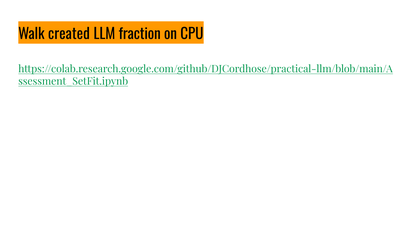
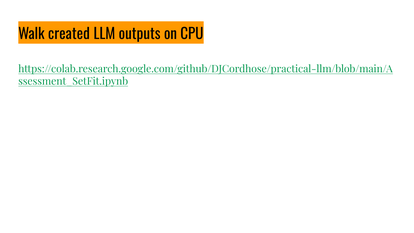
fraction: fraction -> outputs
